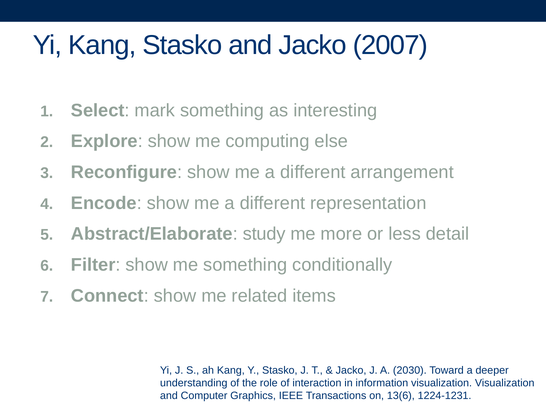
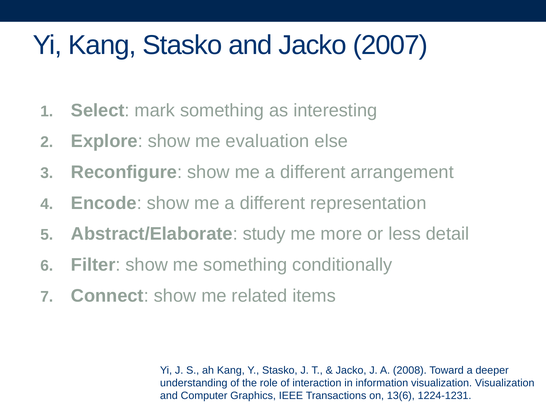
computing: computing -> evaluation
2030: 2030 -> 2008
